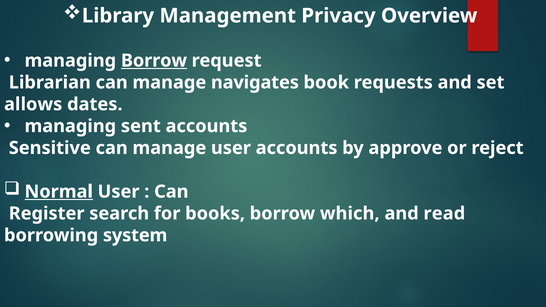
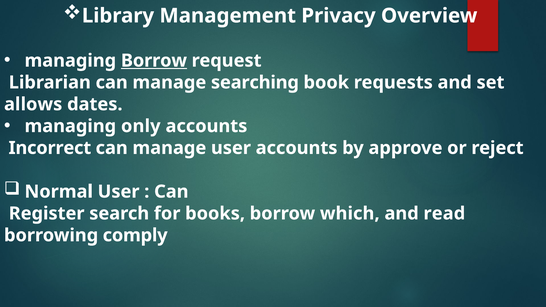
navigates: navigates -> searching
sent: sent -> only
Sensitive: Sensitive -> Incorrect
Normal underline: present -> none
system: system -> comply
